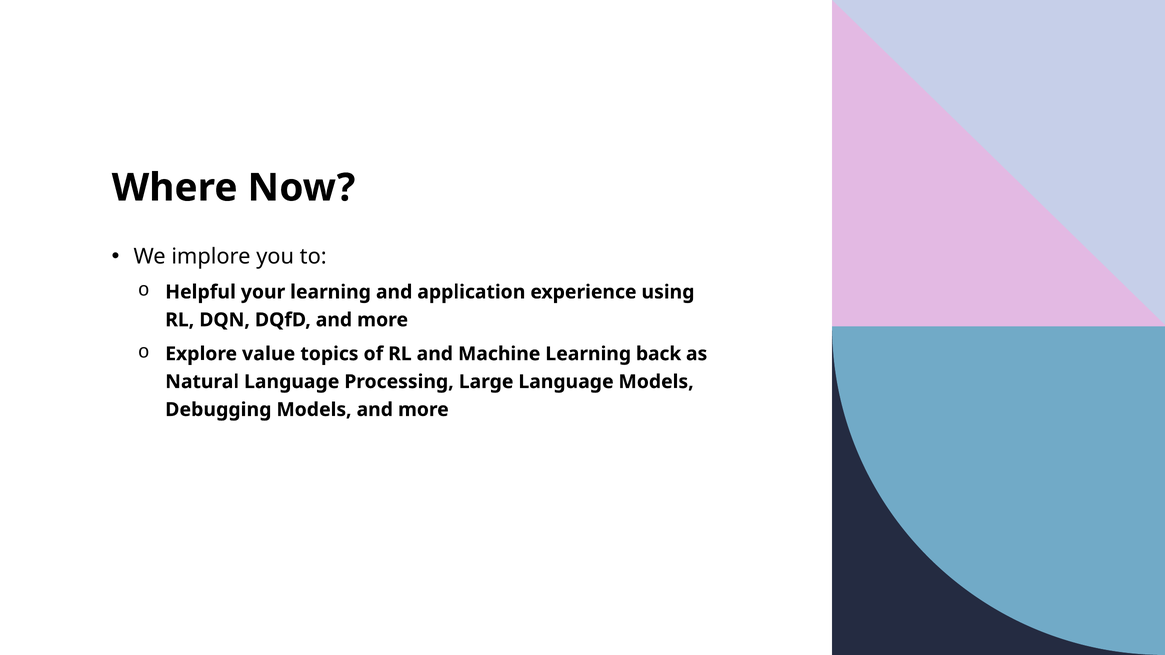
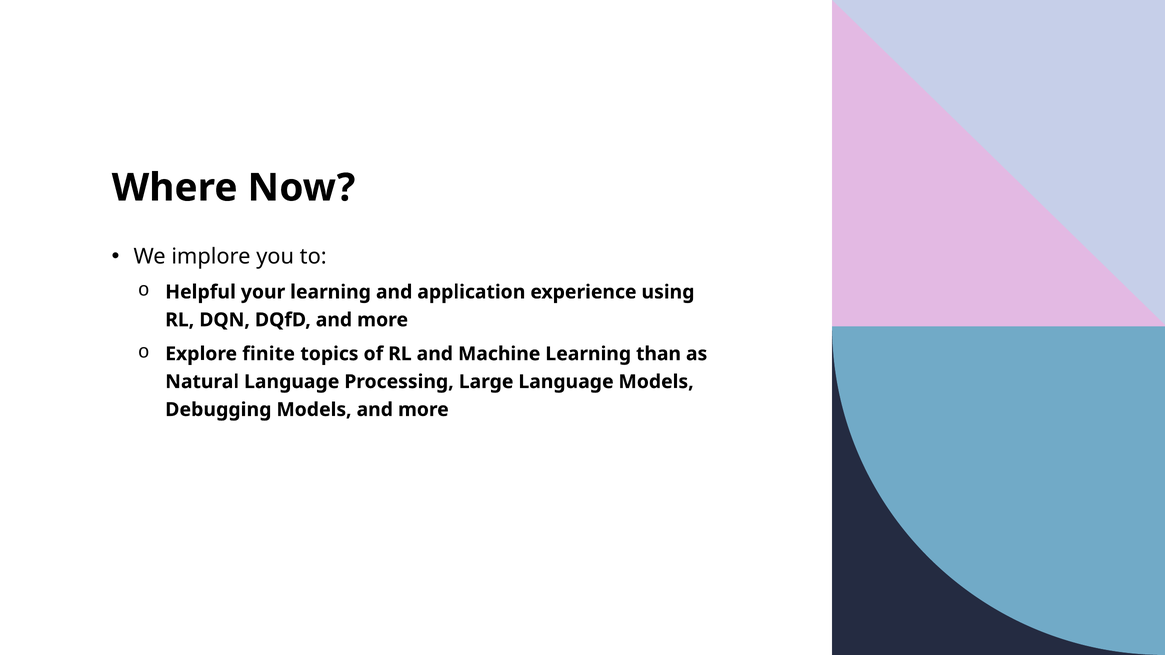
value: value -> finite
back: back -> than
